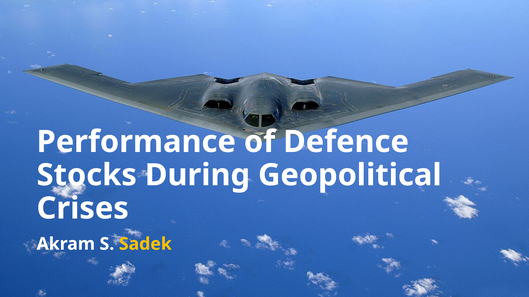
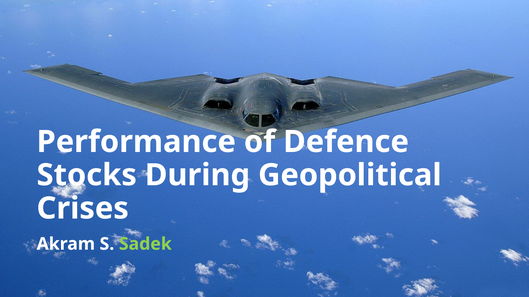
Sadek colour: yellow -> light green
